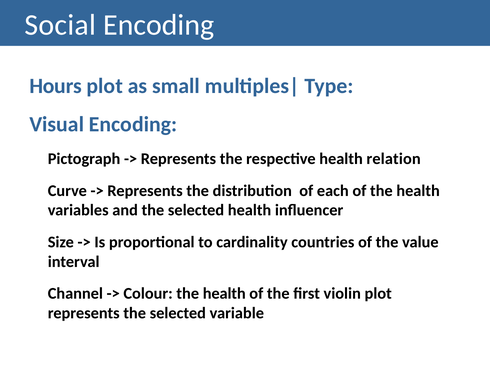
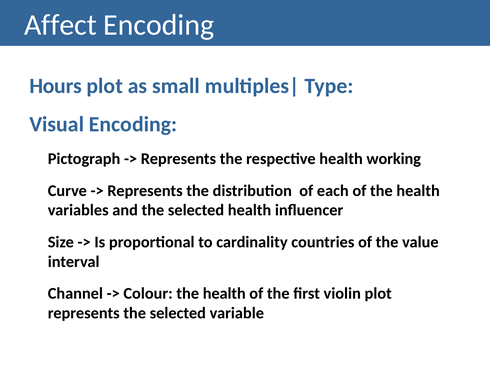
Social: Social -> Affect
relation: relation -> working
